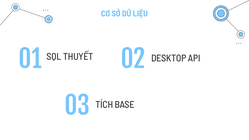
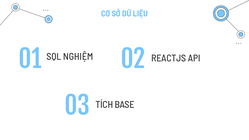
THUYẾT: THUYẾT -> NGHIỆM
DESKTOP: DESKTOP -> REACTJS
